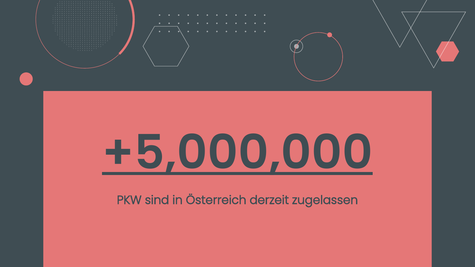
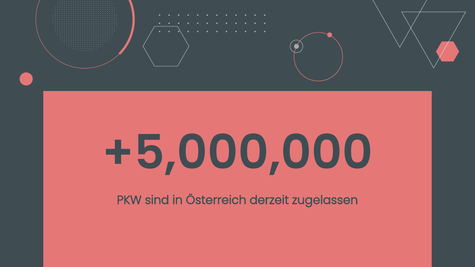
+5,000,000 underline: present -> none
